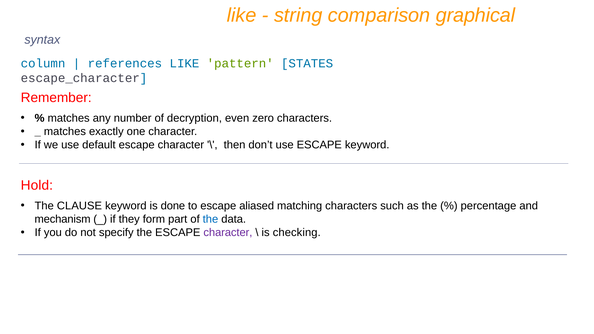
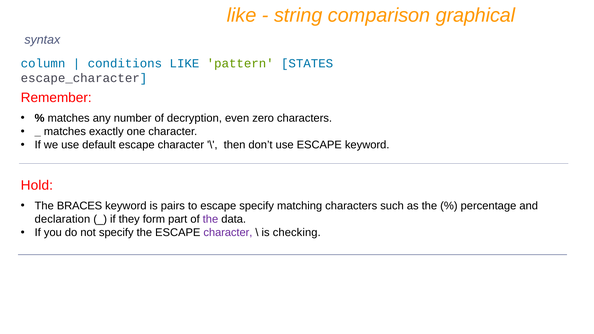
references: references -> conditions
CLAUSE: CLAUSE -> BRACES
done: done -> pairs
escape aliased: aliased -> specify
mechanism: mechanism -> declaration
the at (210, 219) colour: blue -> purple
